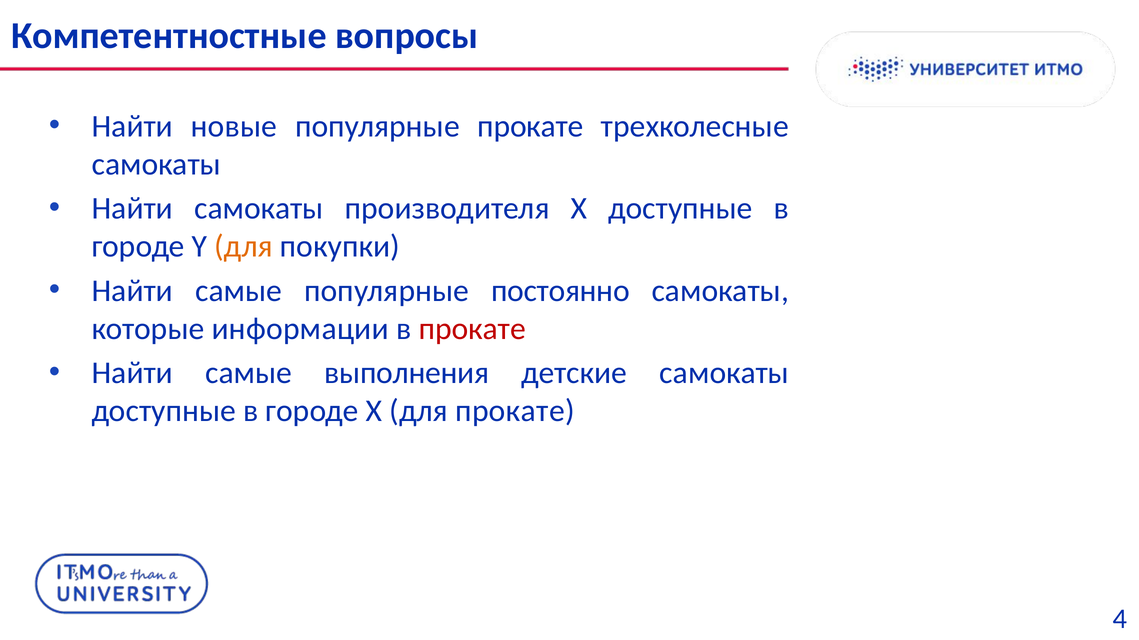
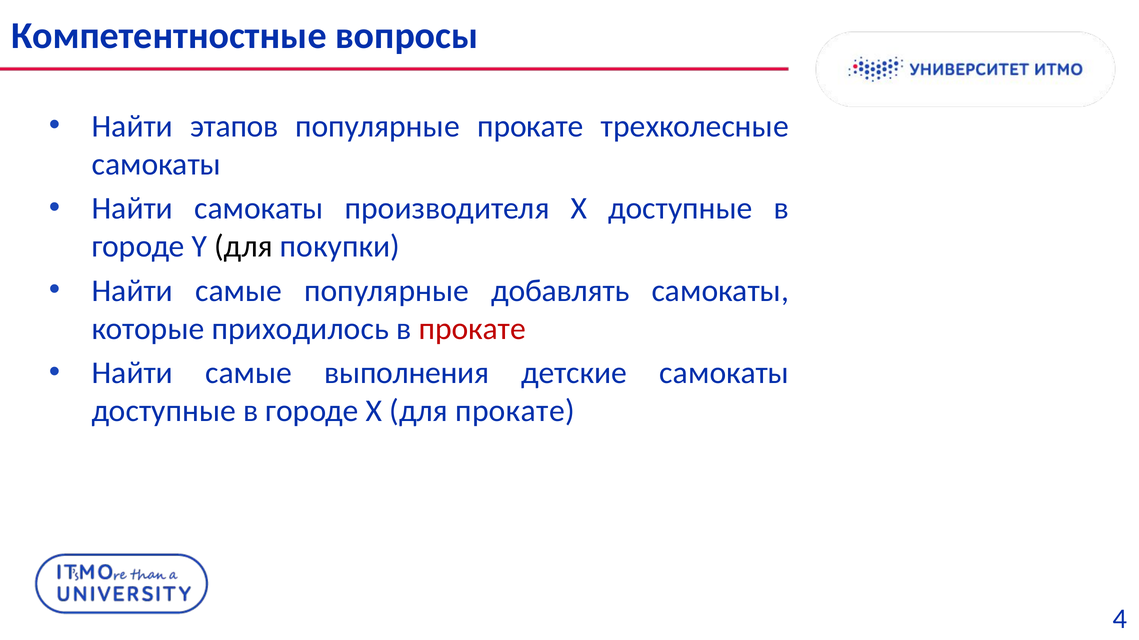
новые: новые -> этапов
для at (244, 247) colour: orange -> black
постоянно: постоянно -> добавлять
информации: информации -> приходилось
